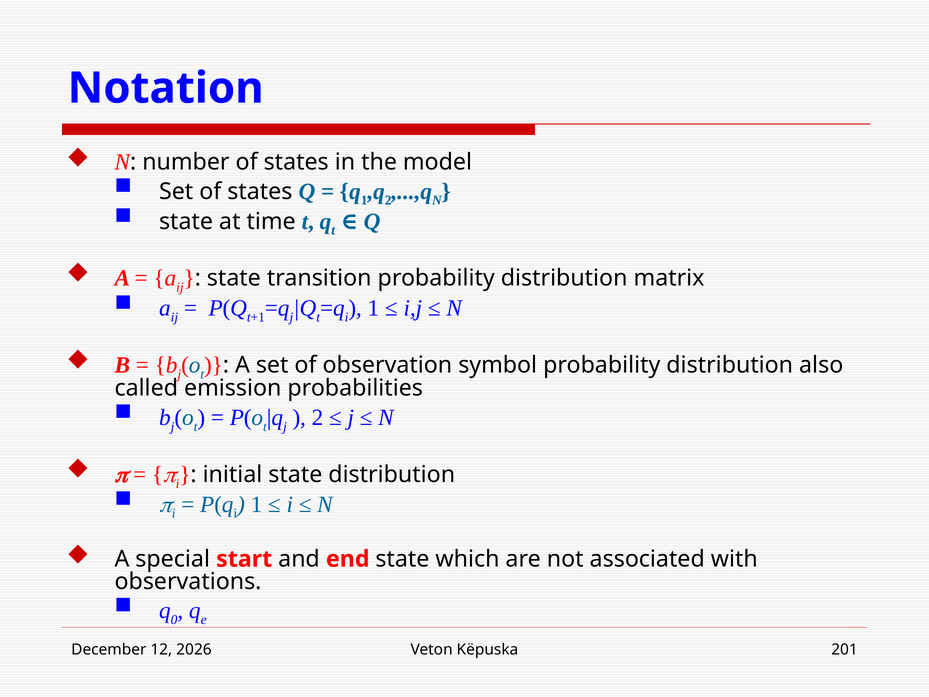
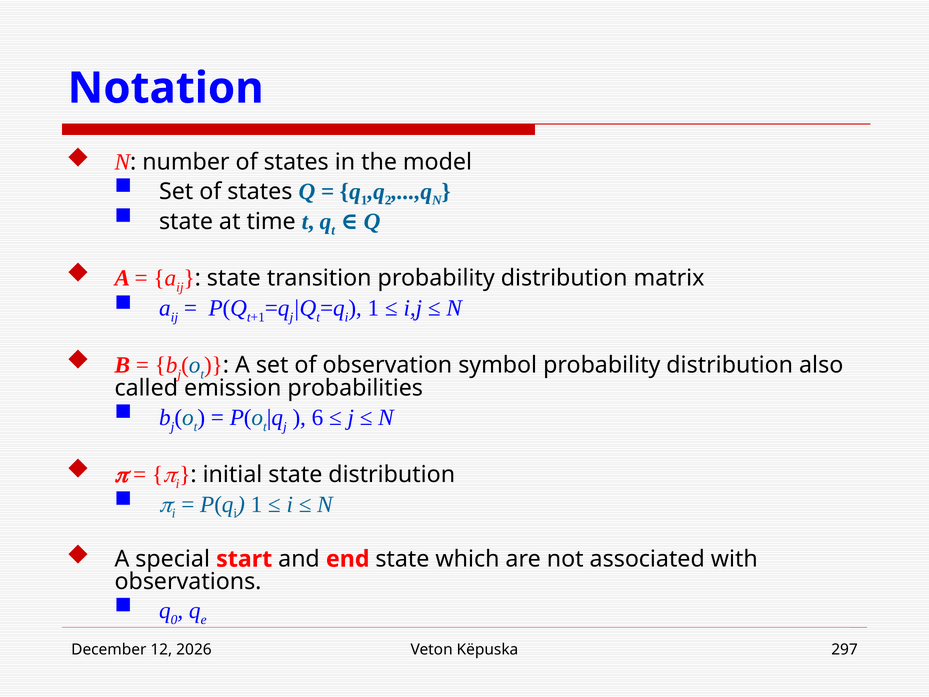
2 at (318, 417): 2 -> 6
201: 201 -> 297
